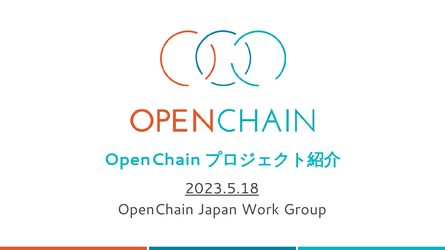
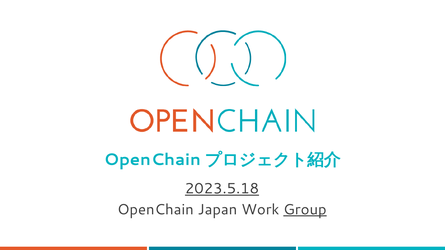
Group underline: none -> present
